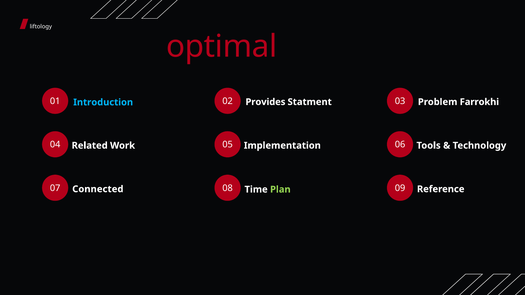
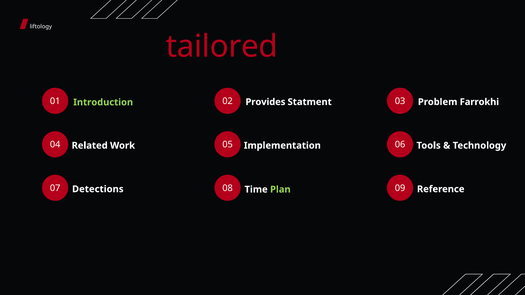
optimal: optimal -> tailored
Introduction colour: light blue -> light green
Connected: Connected -> Detections
